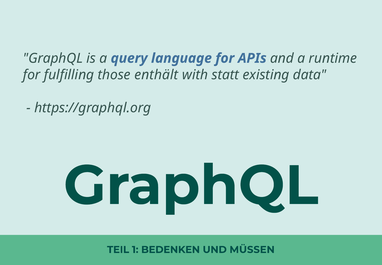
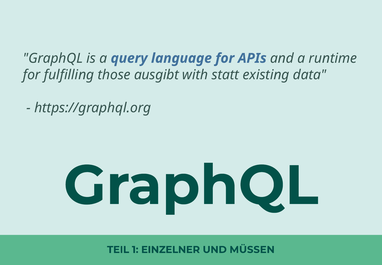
enthält: enthält -> ausgibt
BEDENKEN: BEDENKEN -> EINZELNER
